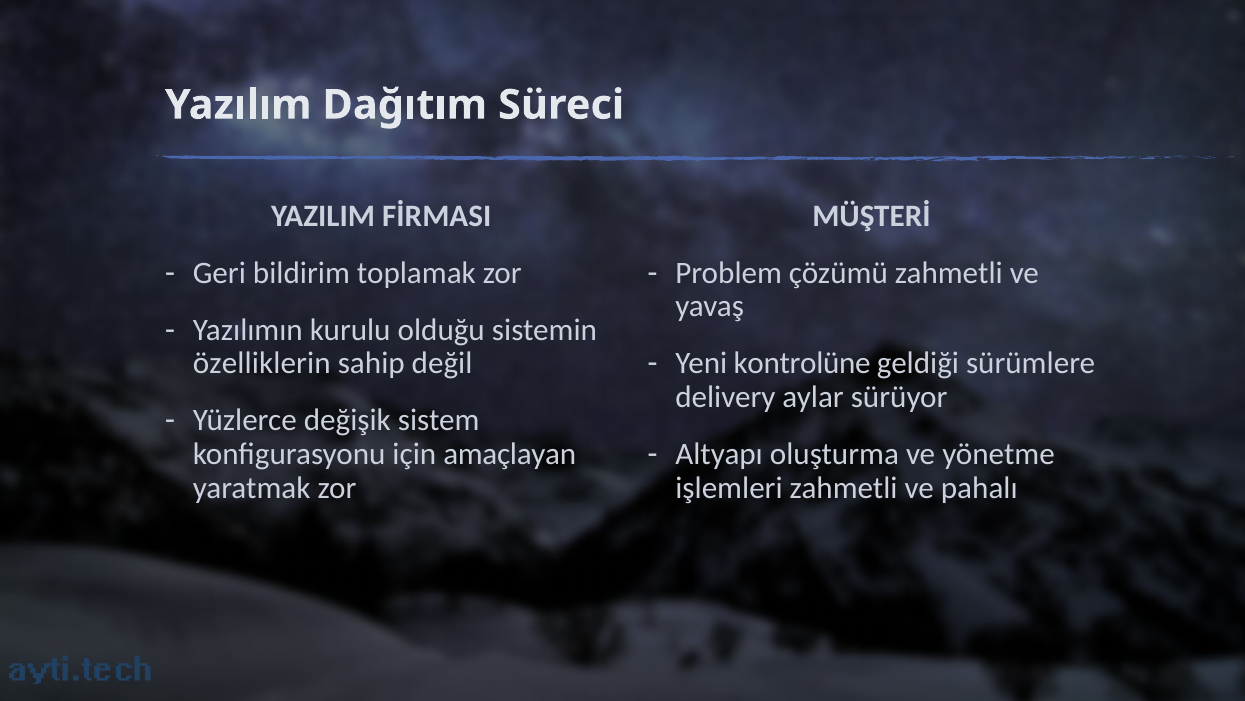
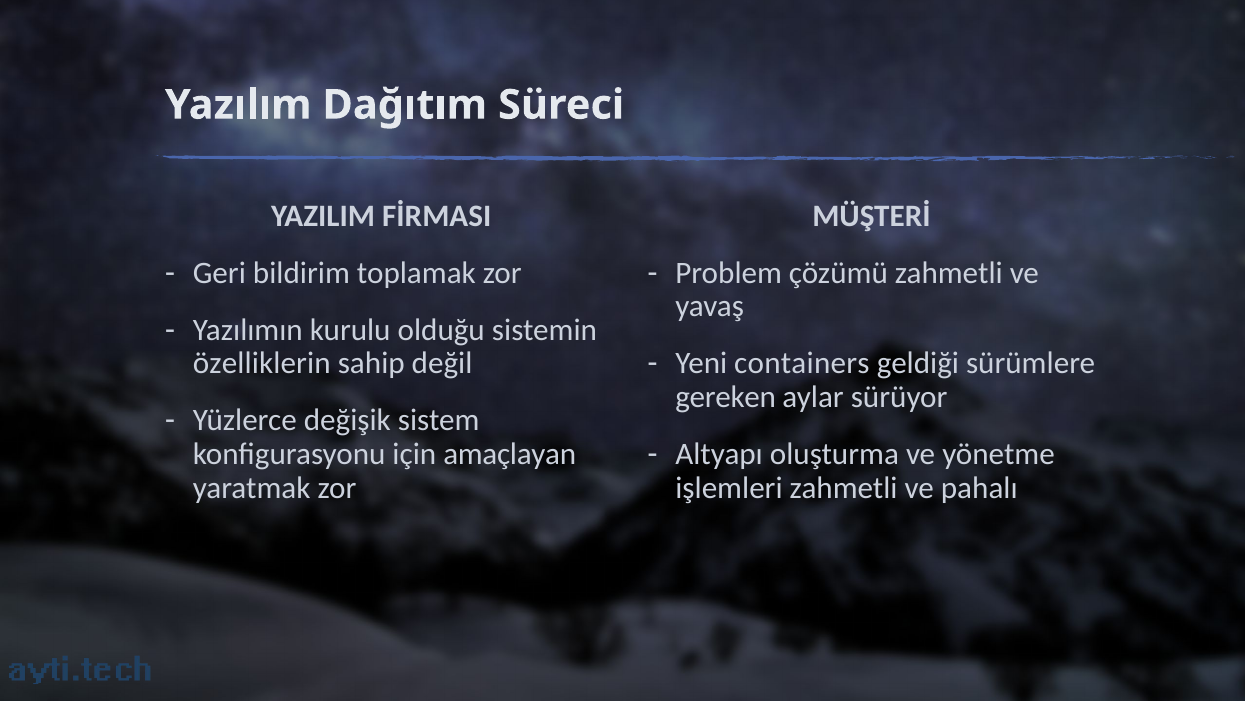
kontrolüne: kontrolüne -> containers
delivery: delivery -> gereken
